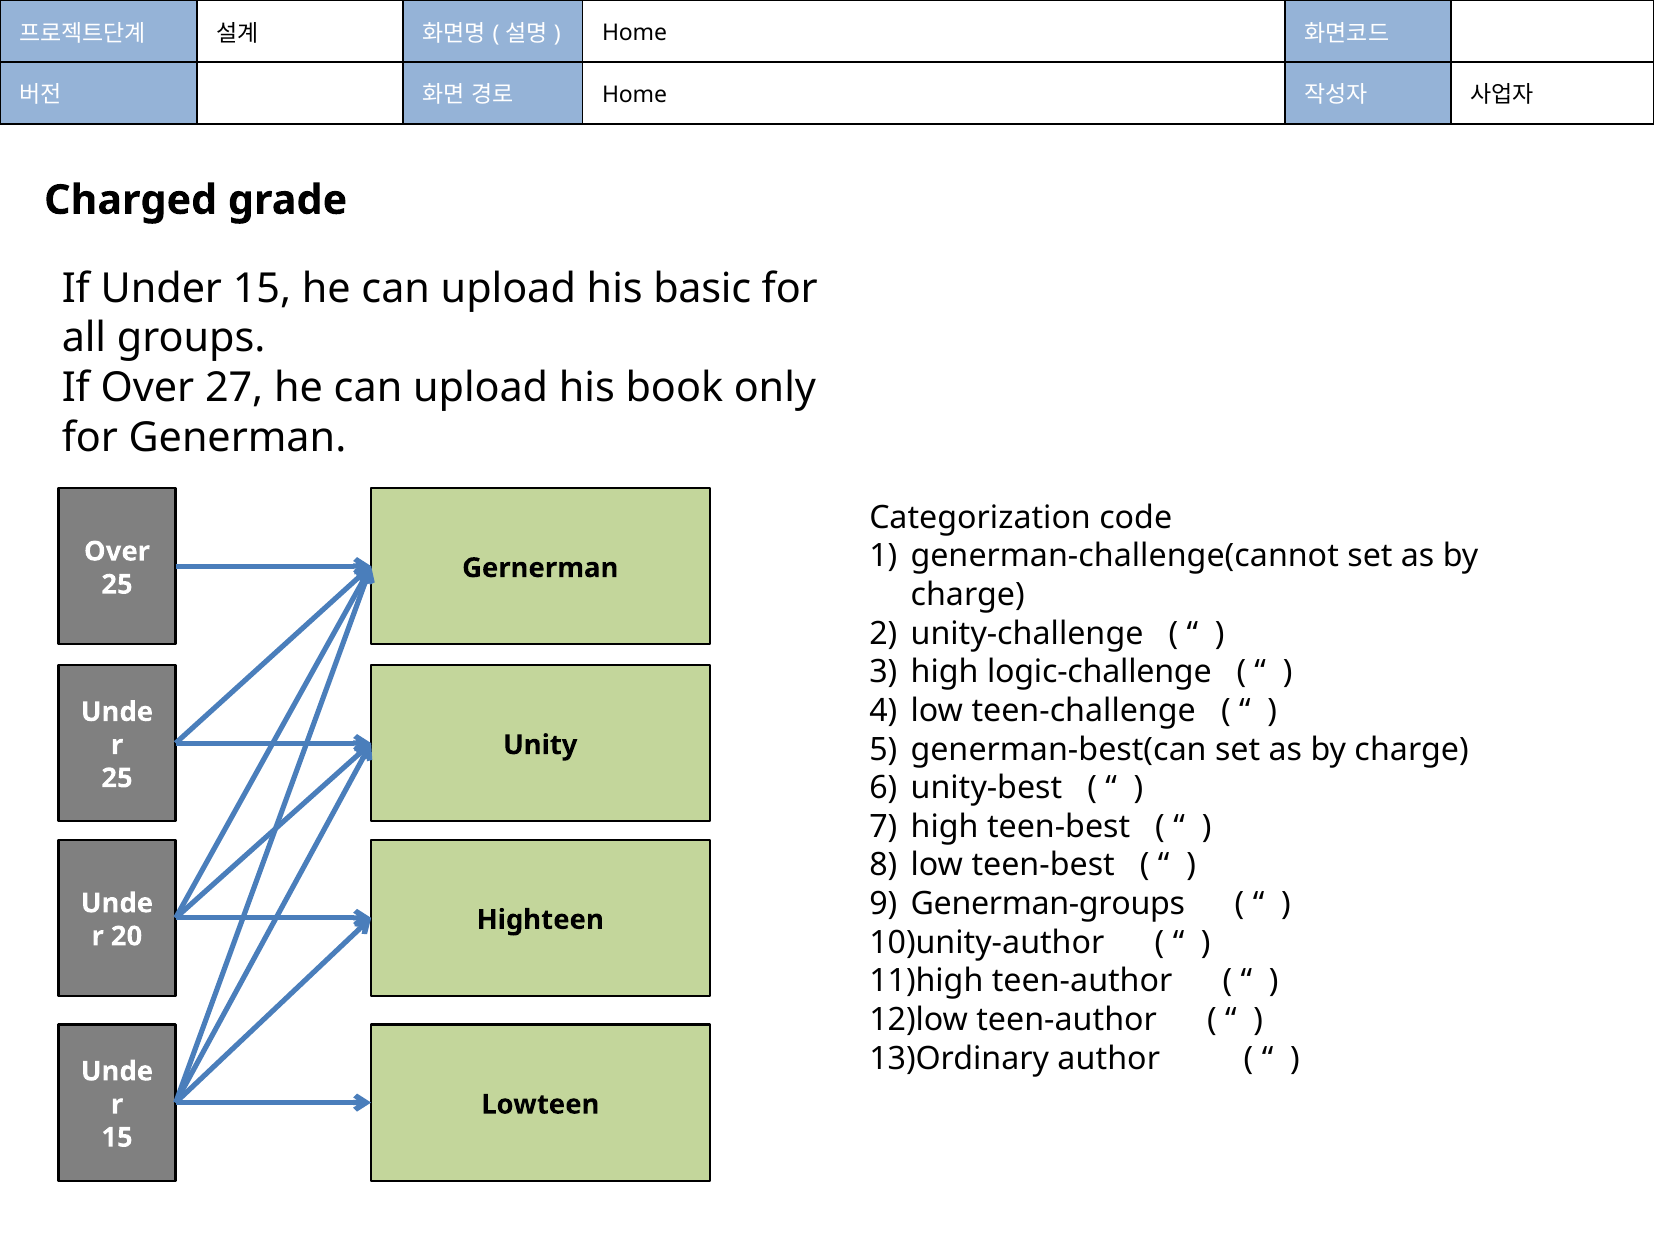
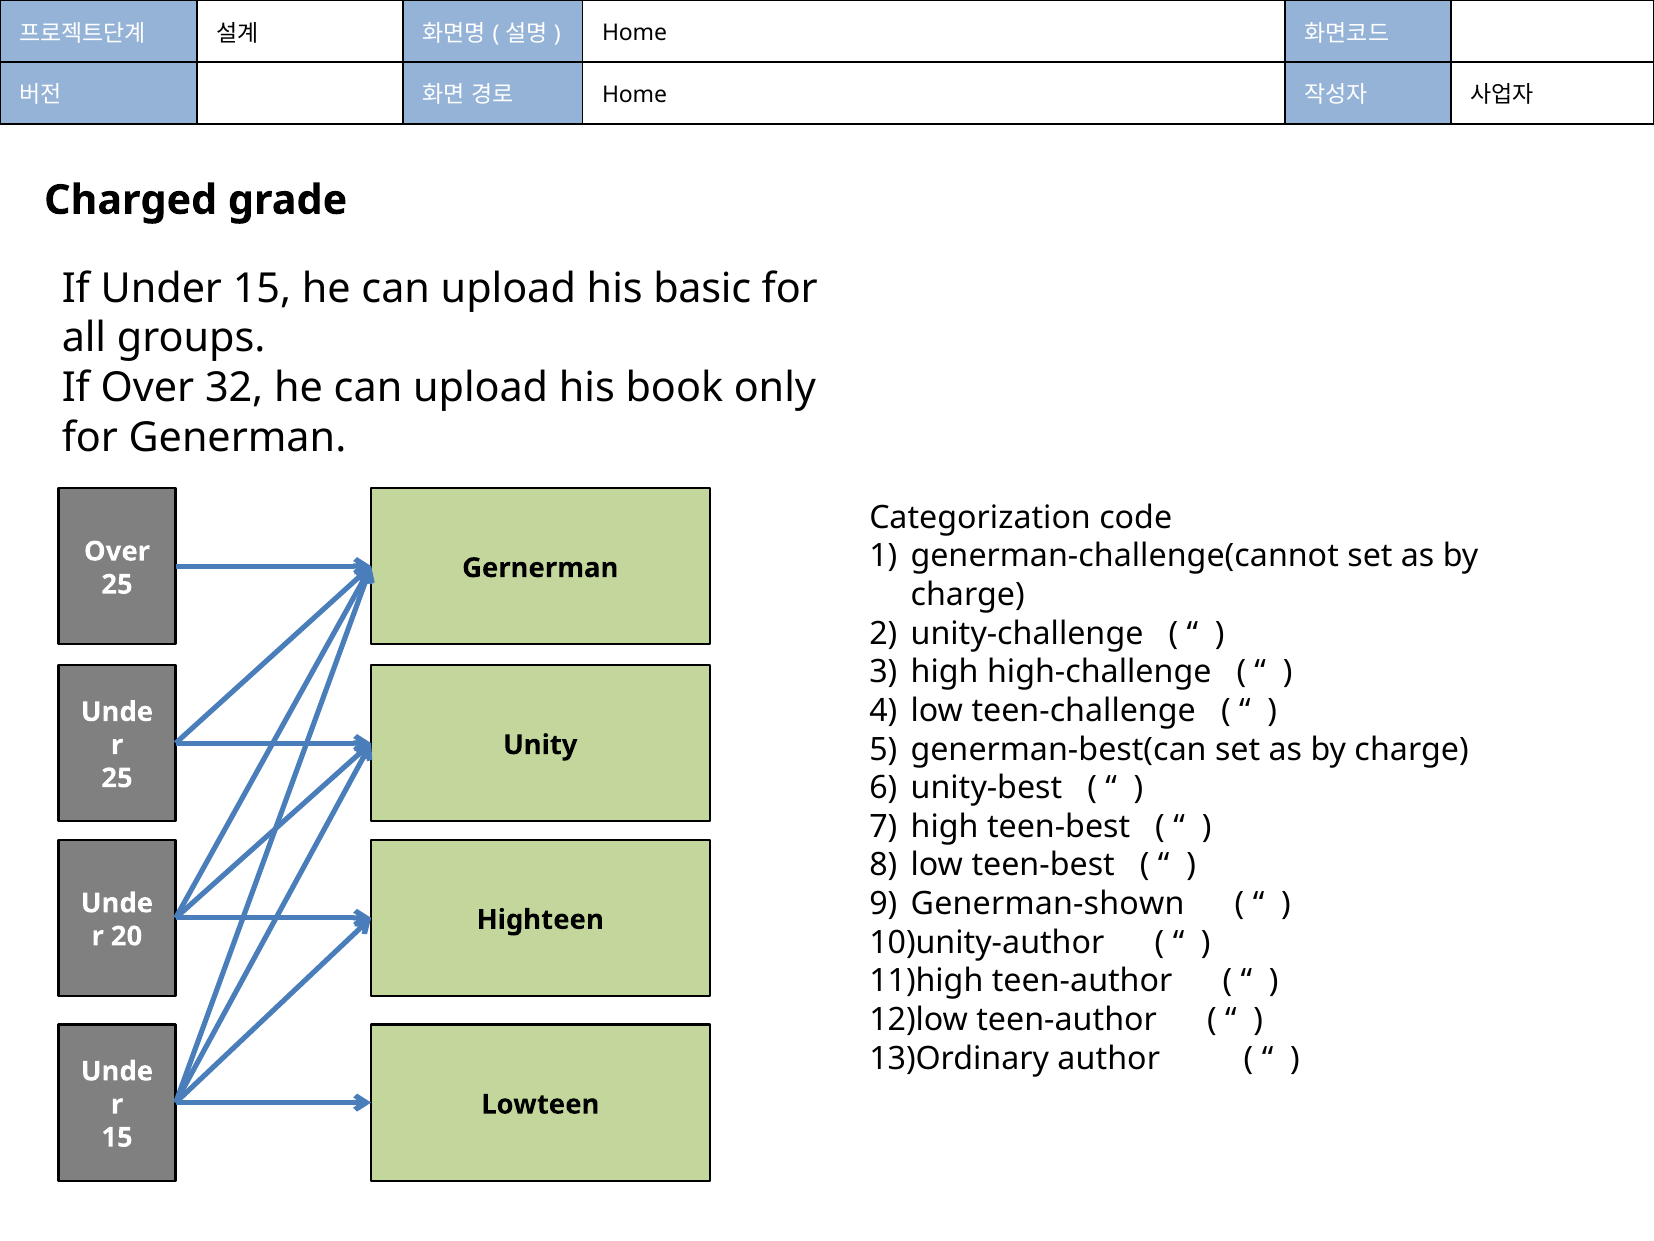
27: 27 -> 32
logic-challenge: logic-challenge -> high-challenge
Generman-groups: Generman-groups -> Generman-shown
